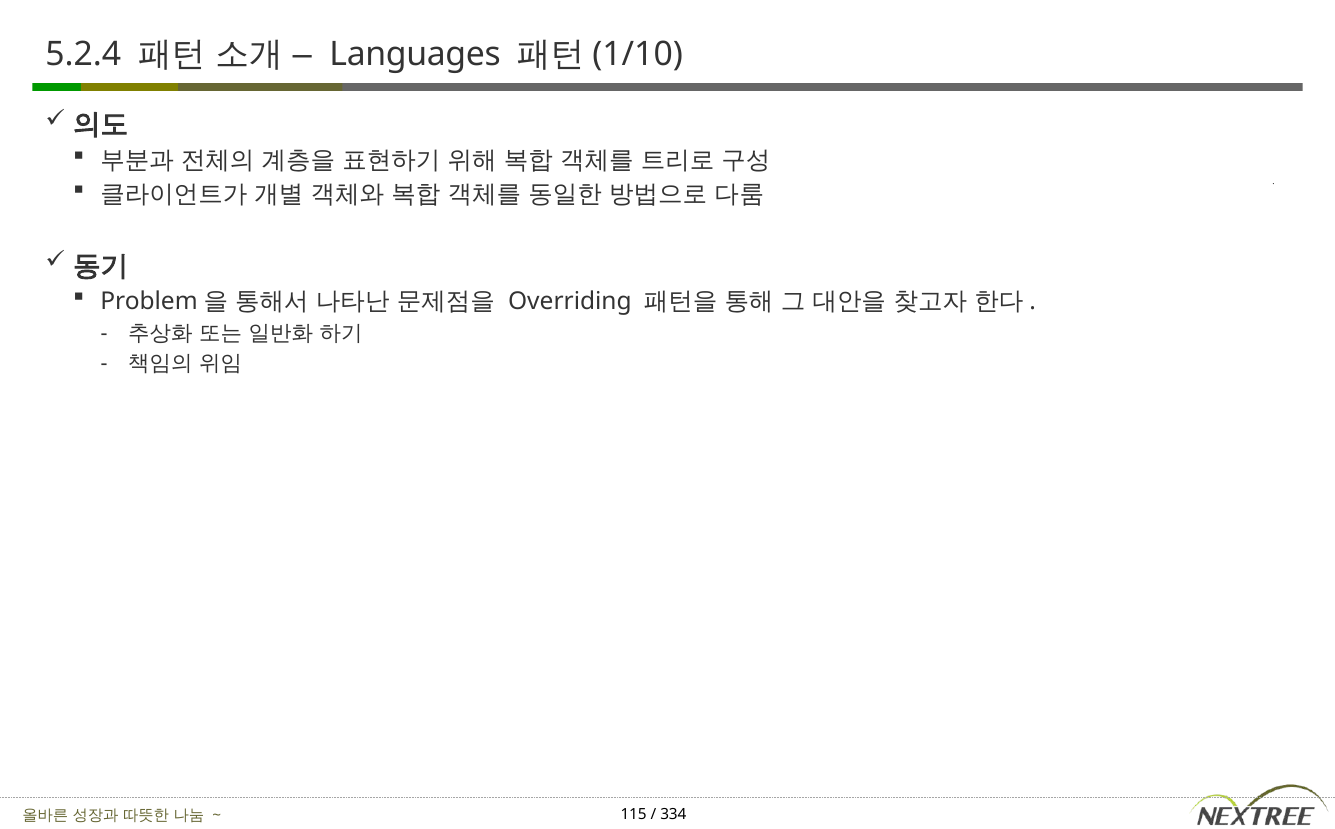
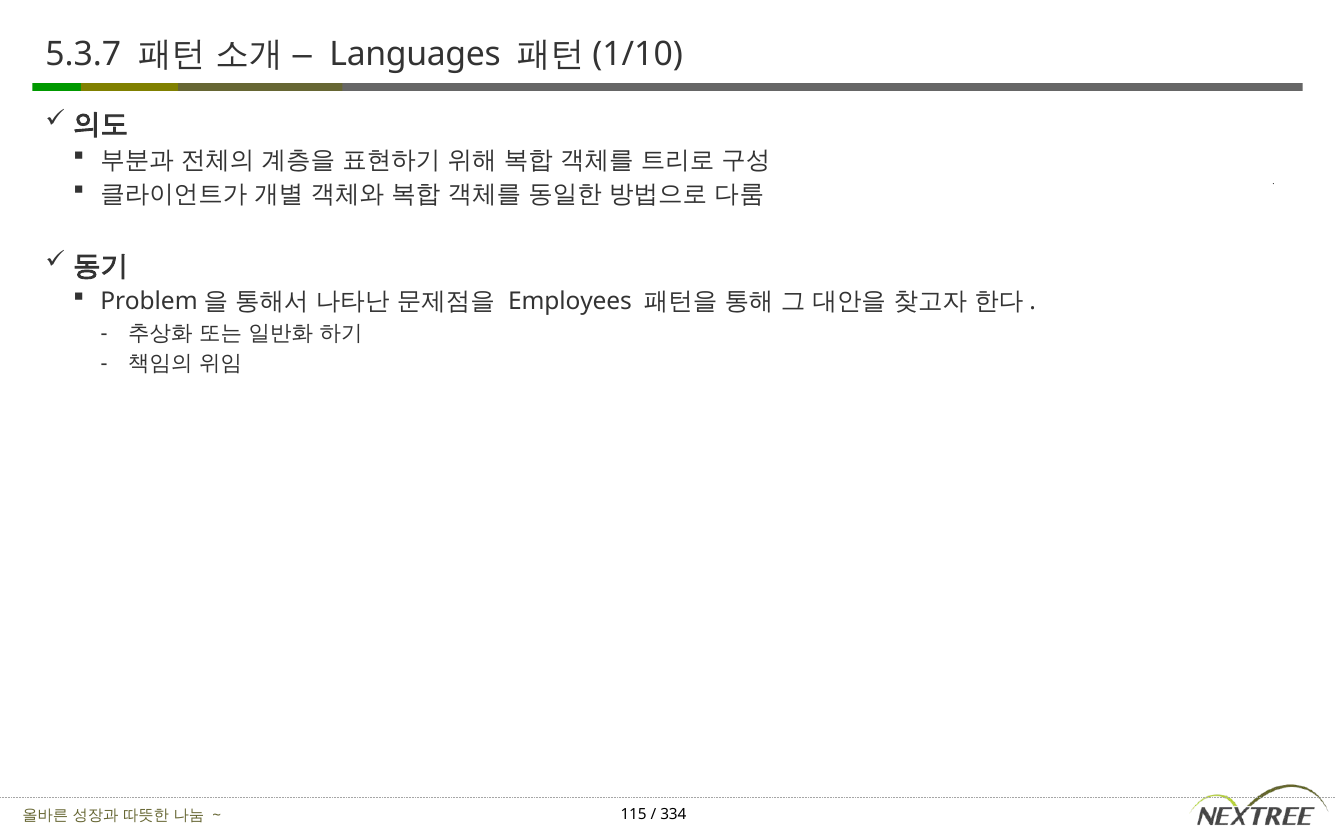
5.2.4: 5.2.4 -> 5.3.7
Overriding: Overriding -> Employees
